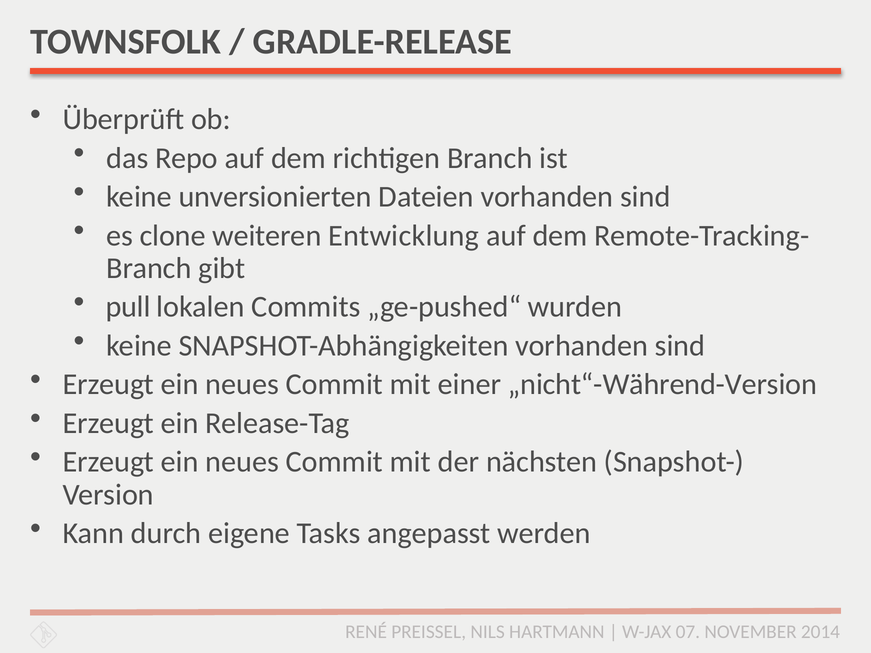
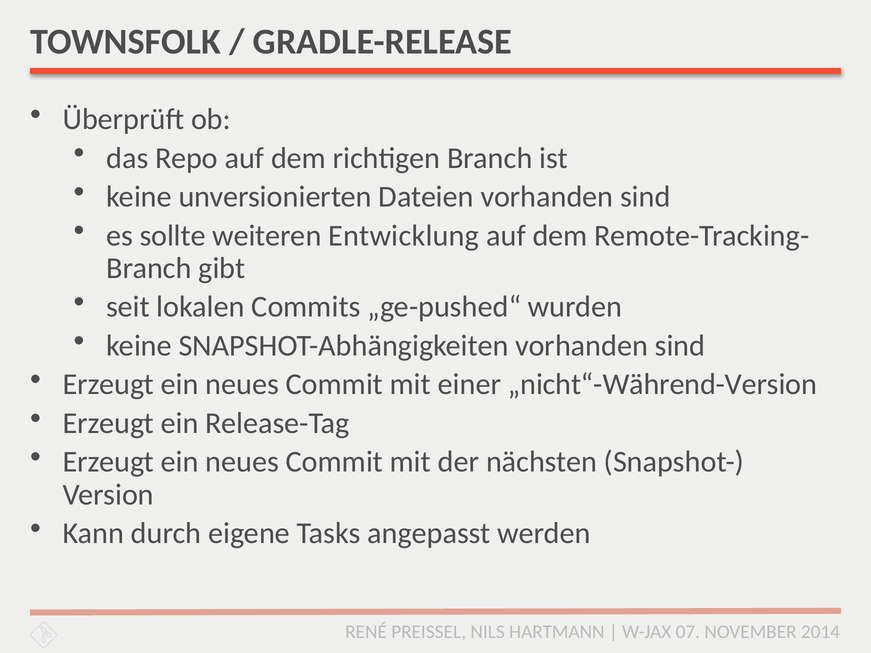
clone: clone -> sollte
pull: pull -> seit
